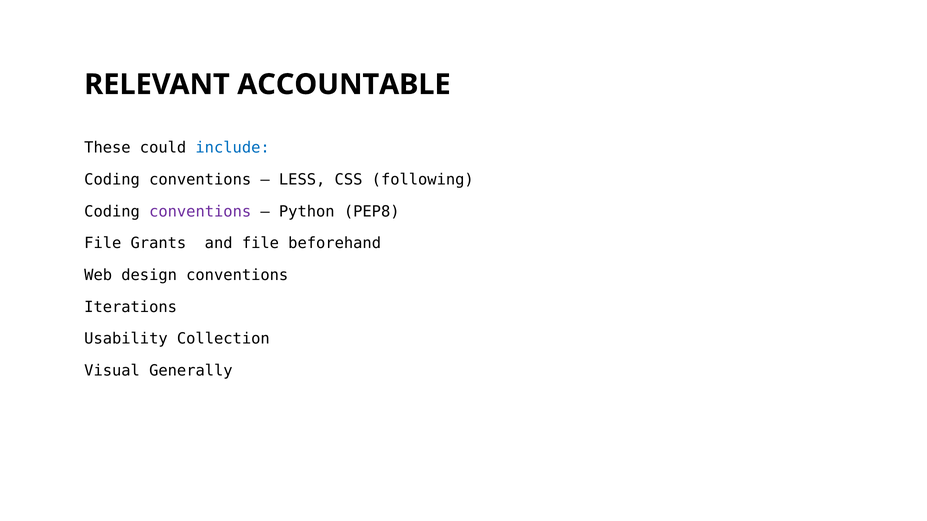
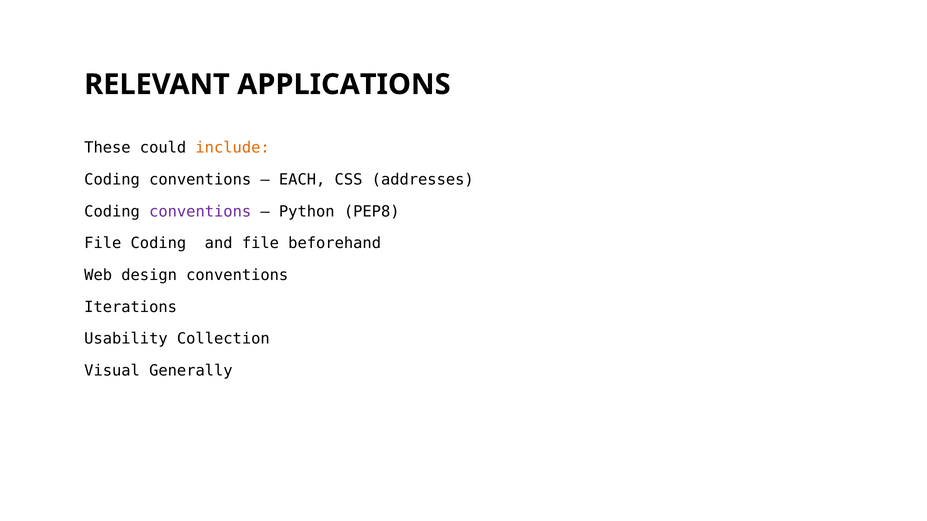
ACCOUNTABLE: ACCOUNTABLE -> APPLICATIONS
include colour: blue -> orange
LESS: LESS -> EACH
following: following -> addresses
File Grants: Grants -> Coding
